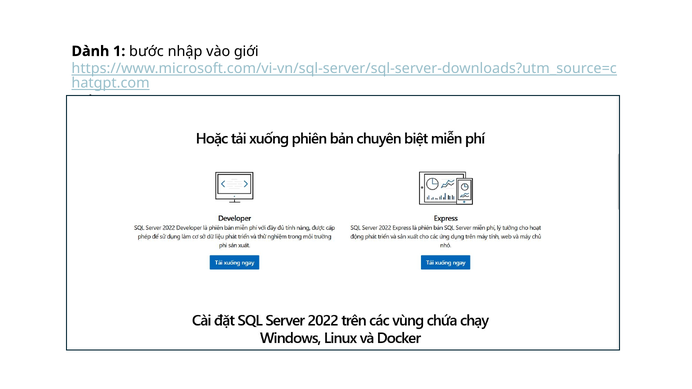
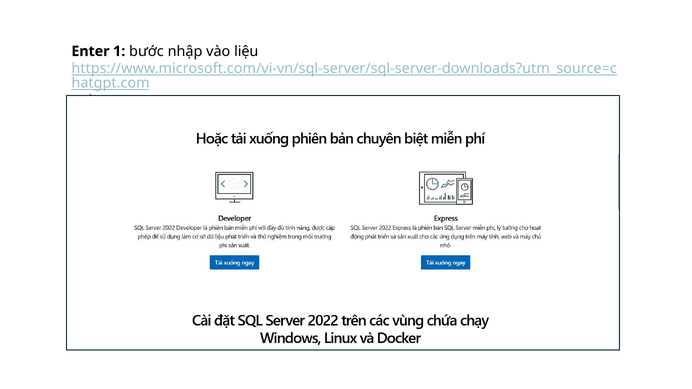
Dành: Dành -> Enter
giới: giới -> liệu
